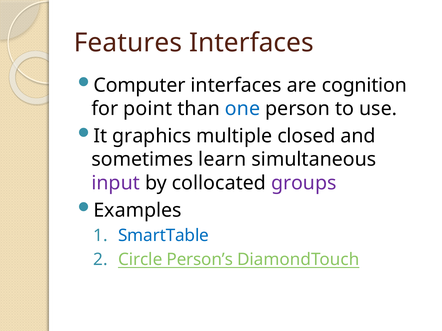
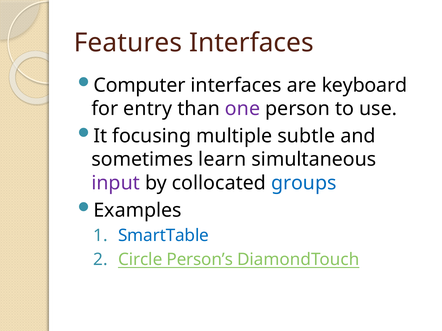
cognition: cognition -> keyboard
point: point -> entry
one colour: blue -> purple
graphics: graphics -> focusing
closed: closed -> subtle
groups colour: purple -> blue
